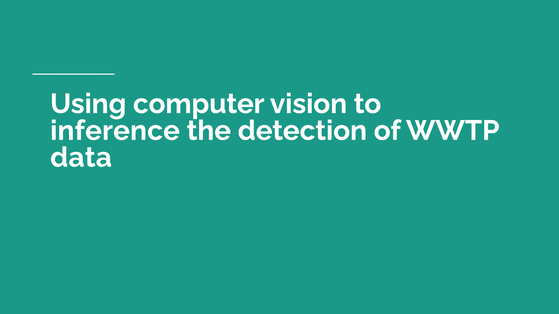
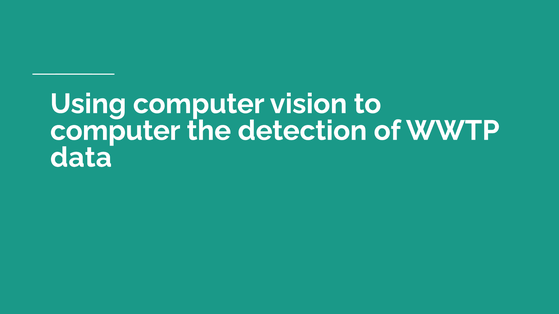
inference at (115, 131): inference -> computer
